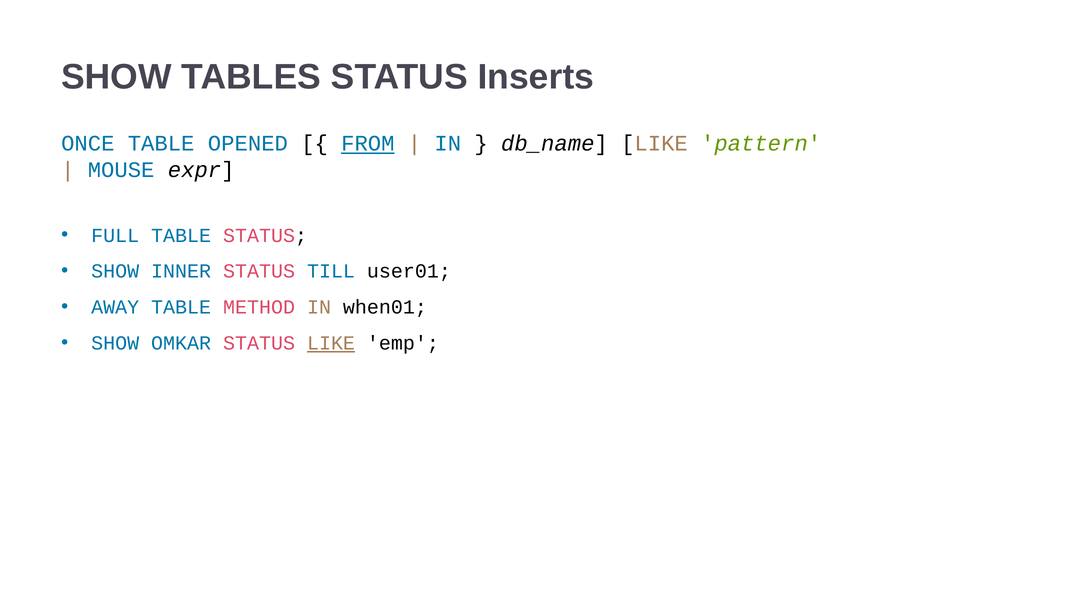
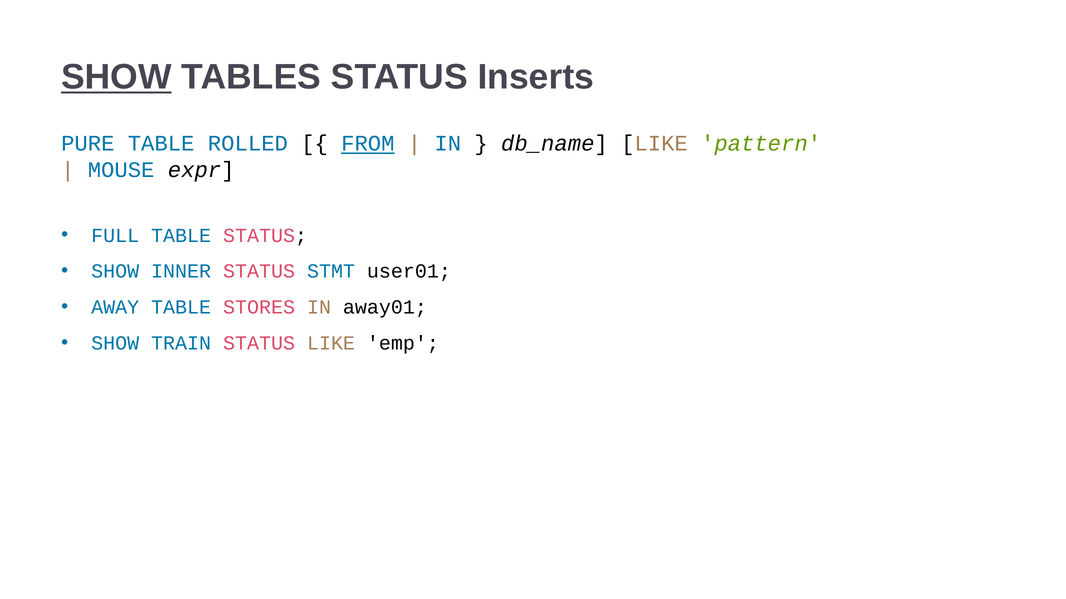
SHOW at (116, 77) underline: none -> present
ONCE: ONCE -> PURE
OPENED: OPENED -> ROLLED
TILL: TILL -> STMT
METHOD: METHOD -> STORES
when01: when01 -> away01
OMKAR: OMKAR -> TRAIN
LIKE at (331, 344) underline: present -> none
